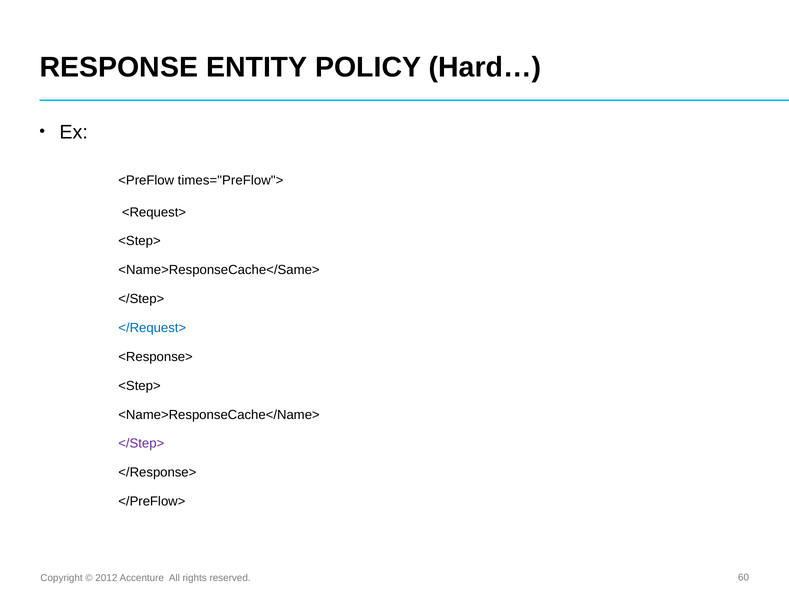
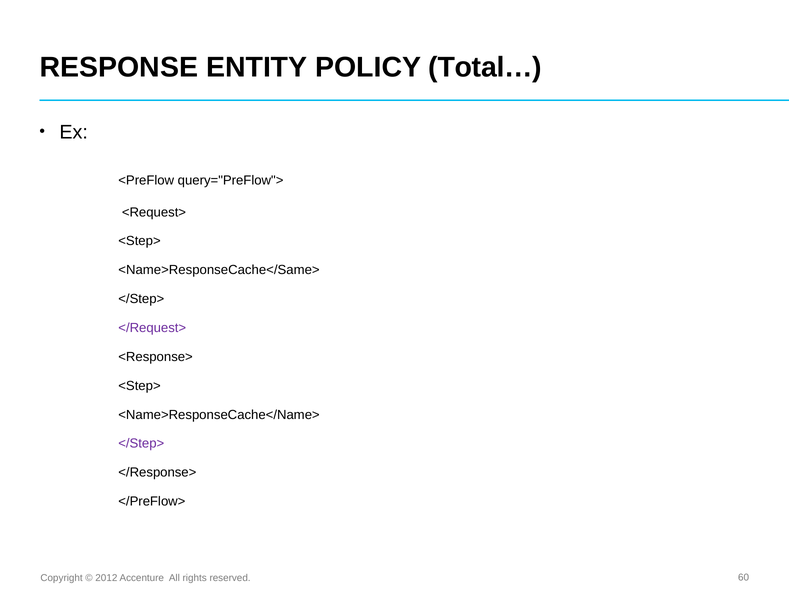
Hard…: Hard… -> Total…
times="PreFlow">: times="PreFlow"> -> query="PreFlow">
</Request> colour: blue -> purple
